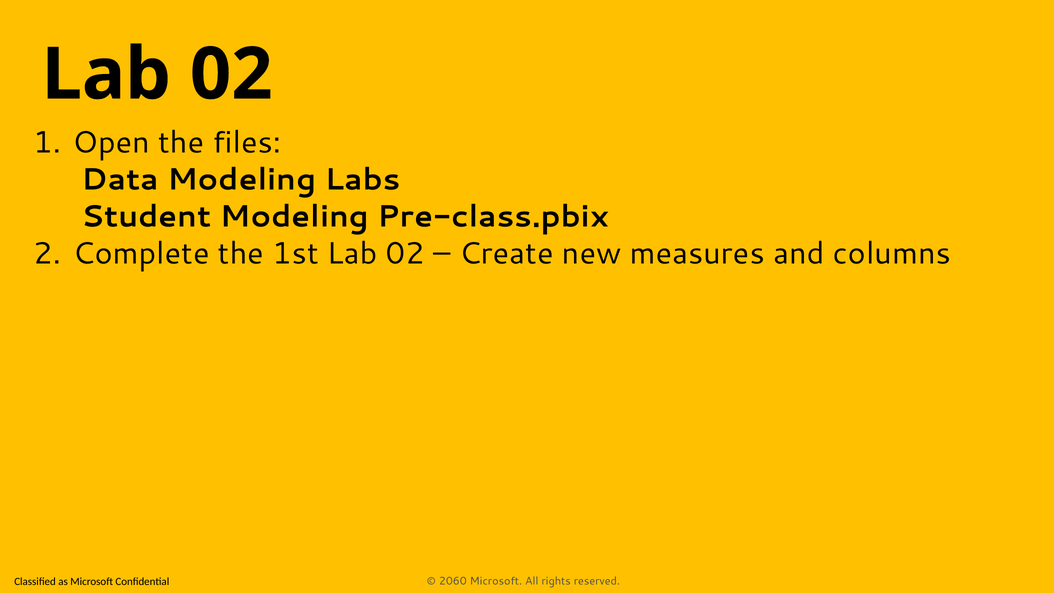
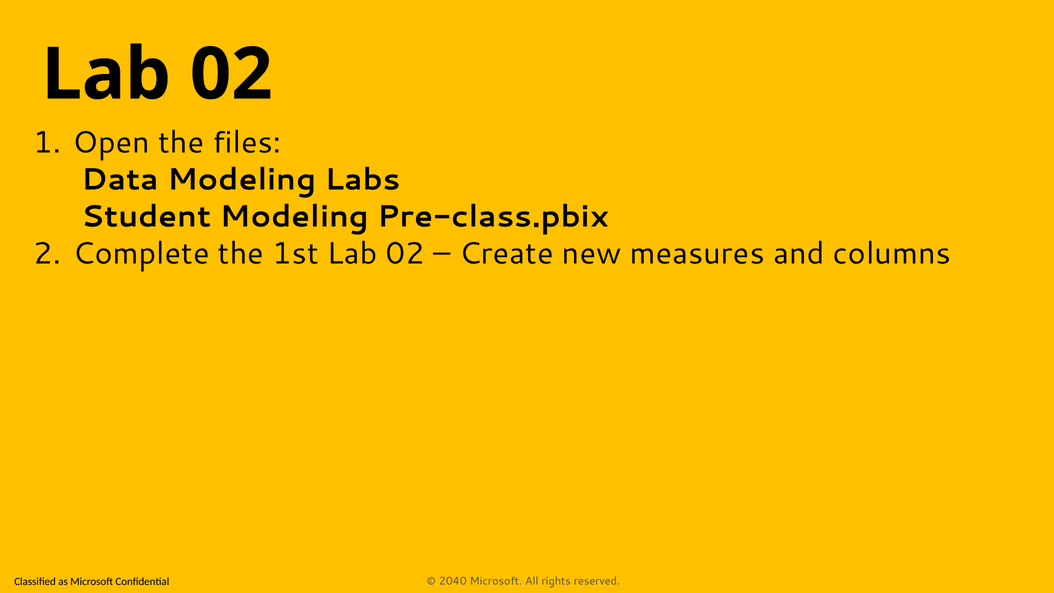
2060: 2060 -> 2040
